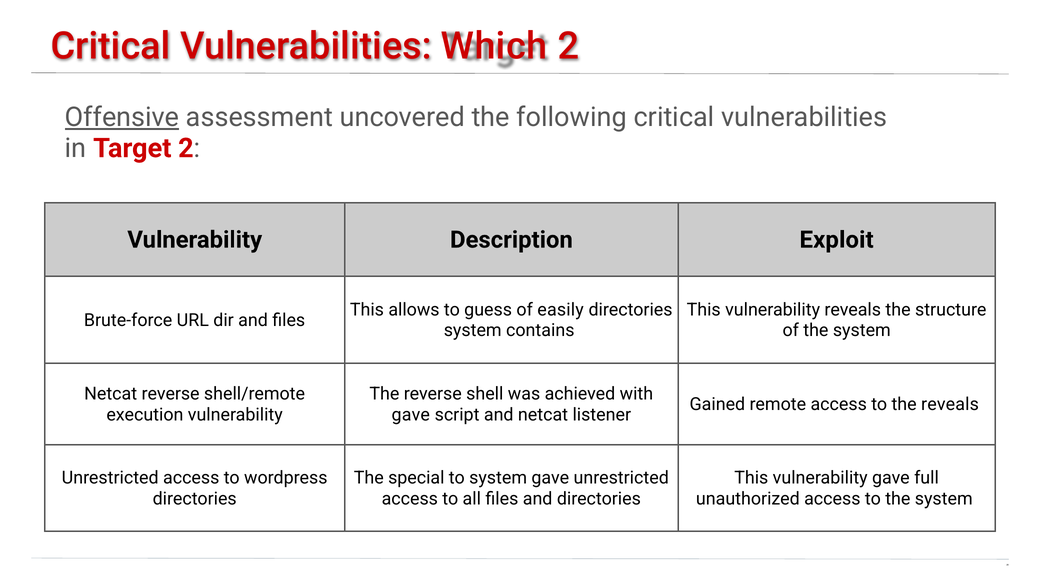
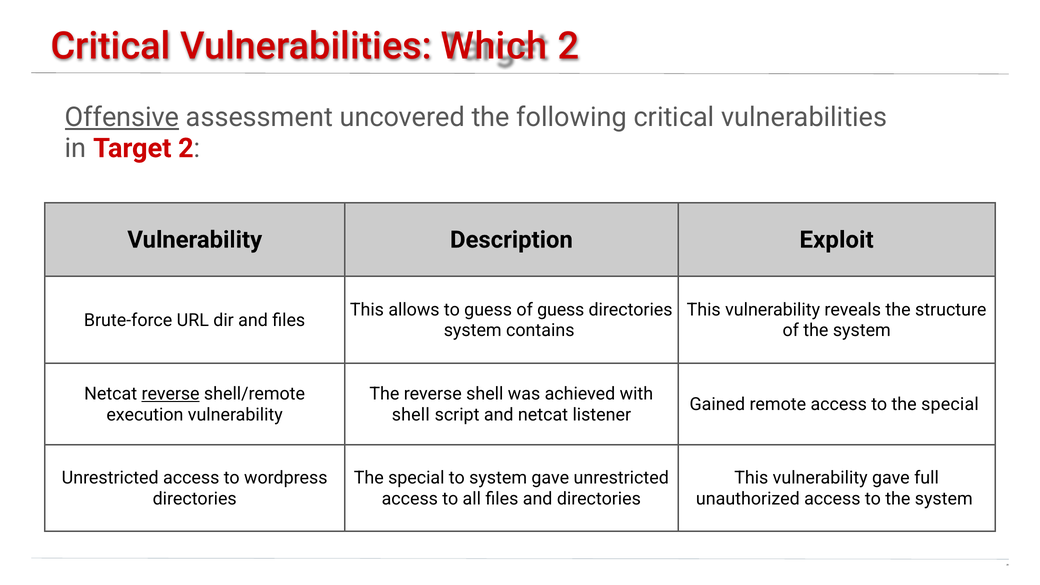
of easily: easily -> guess
reverse at (171, 394) underline: none -> present
to the reveals: reveals -> special
gave at (411, 415): gave -> shell
